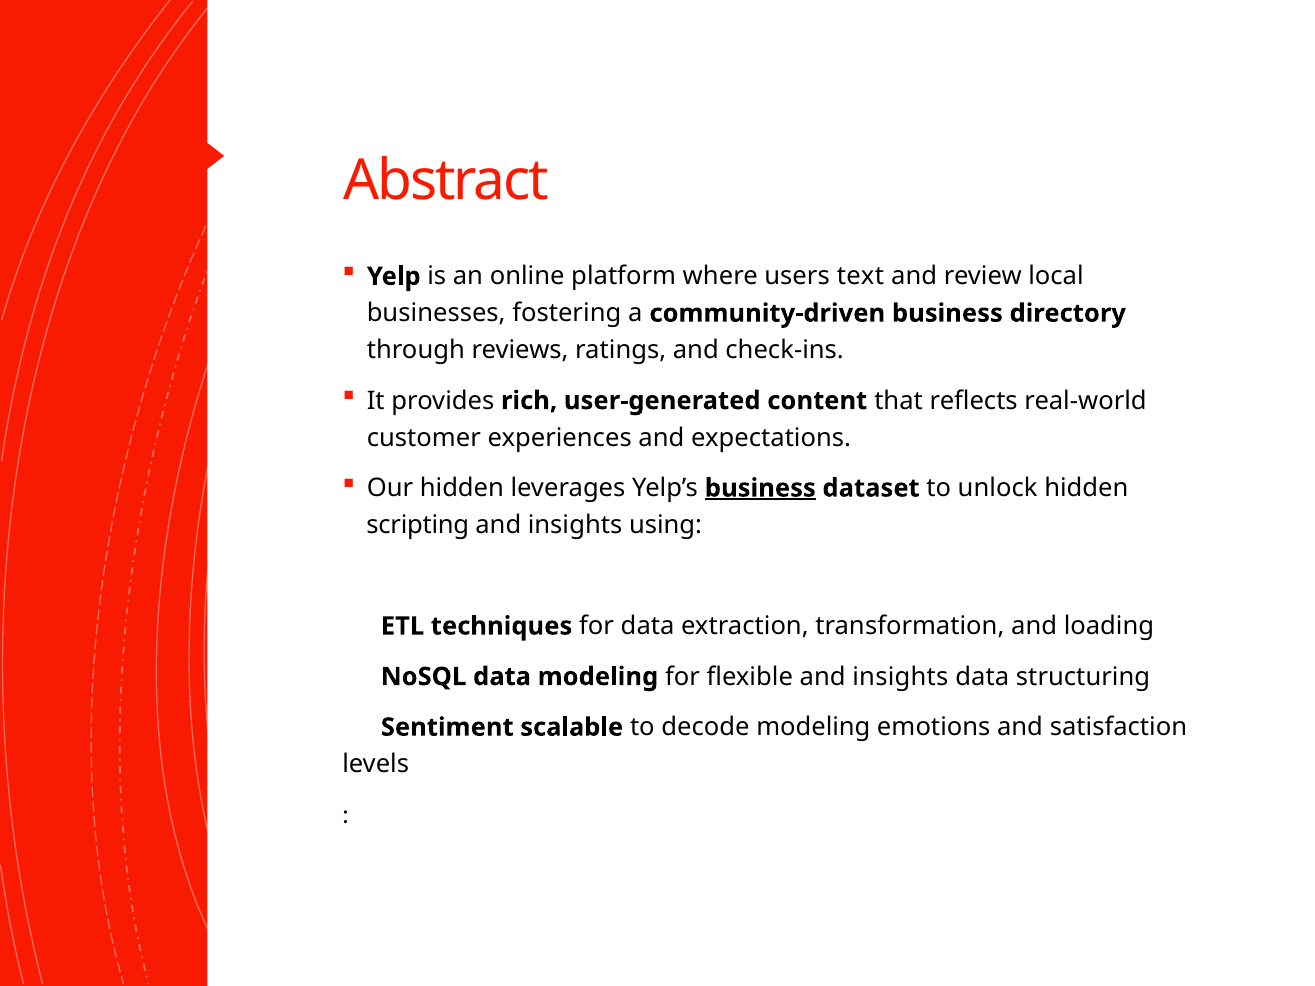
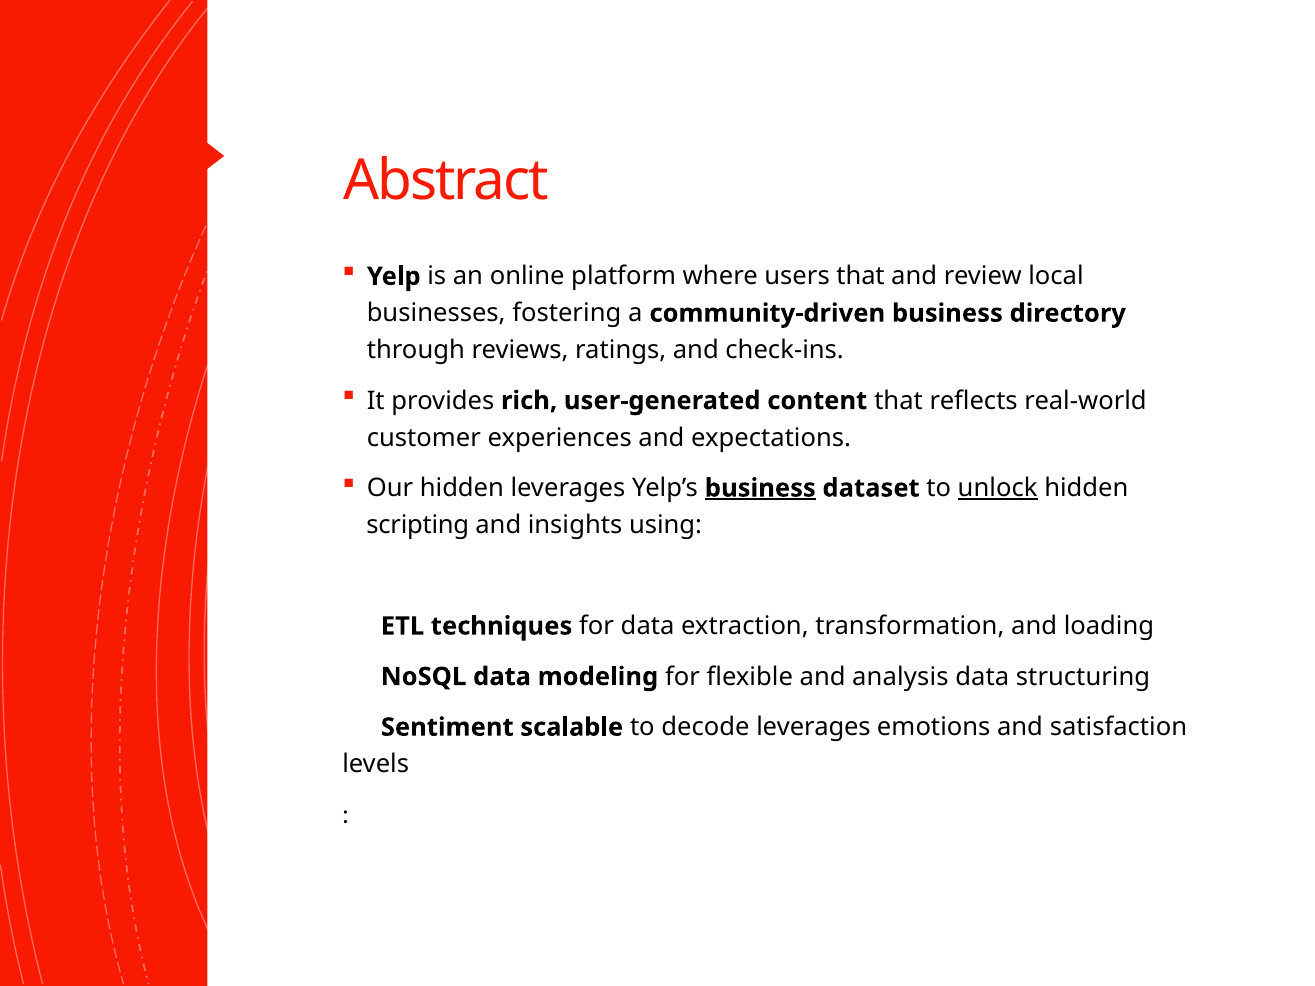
users text: text -> that
unlock underline: none -> present
flexible and insights: insights -> analysis
decode modeling: modeling -> leverages
